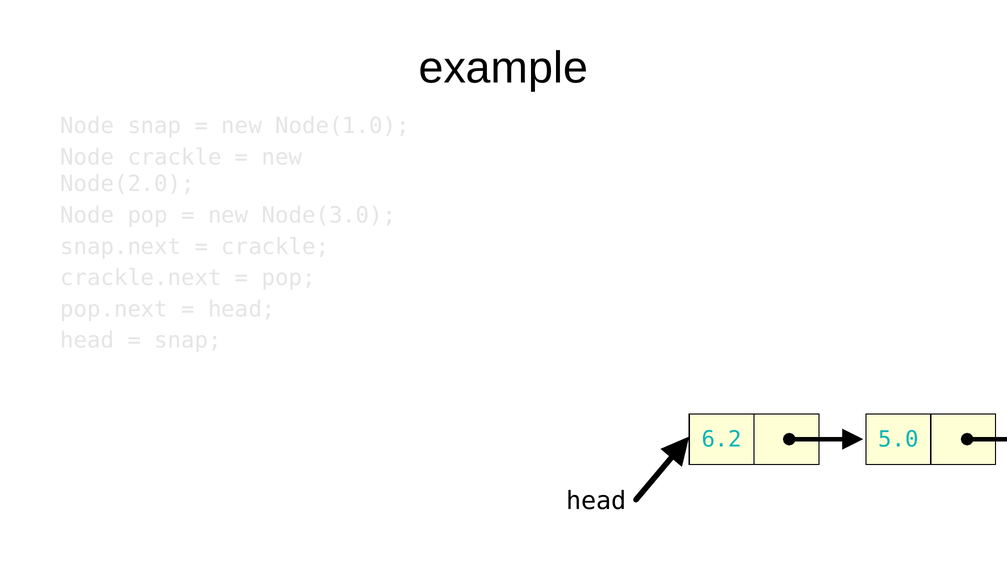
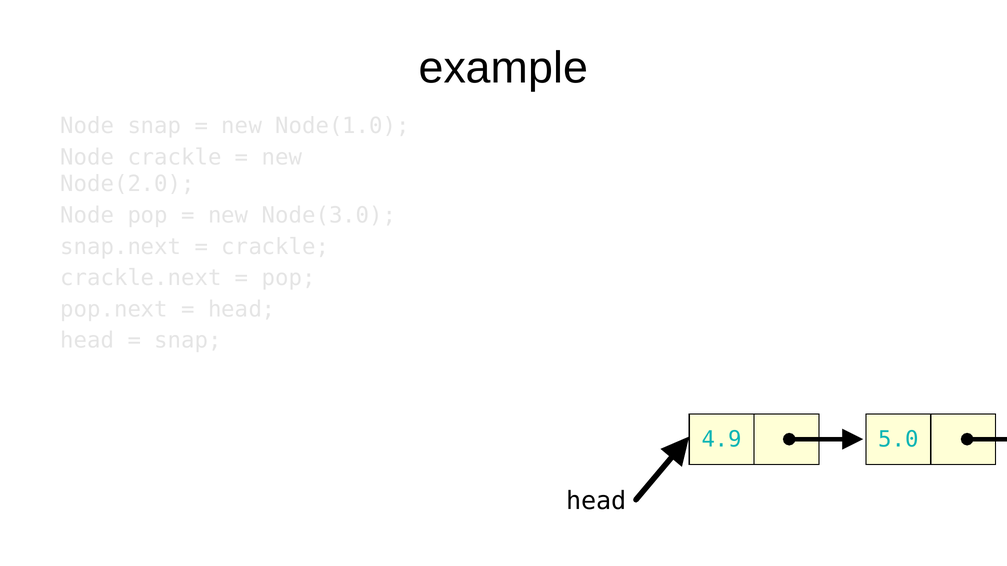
6.2: 6.2 -> 4.9
